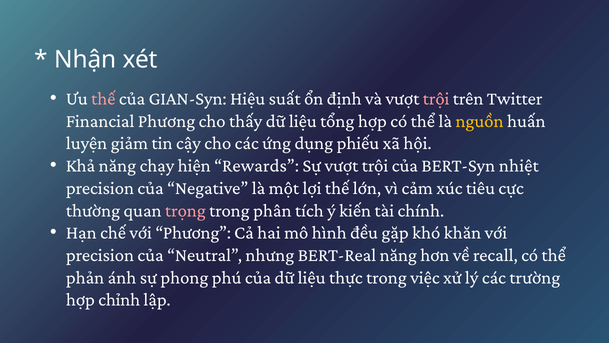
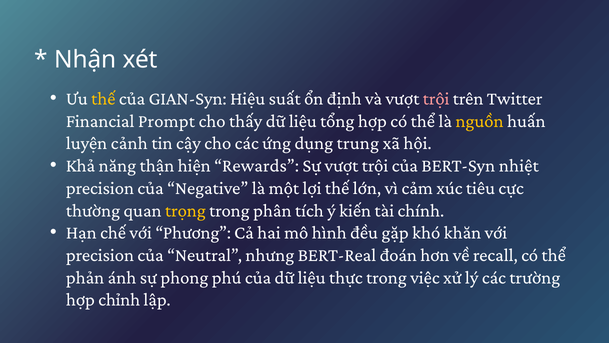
thế at (103, 98) colour: pink -> yellow
Financial Phương: Phương -> Prompt
giảm: giảm -> cảnh
phiếu: phiếu -> trung
chạy: chạy -> thận
trọng colour: pink -> yellow
BERT-Real năng: năng -> đoán
